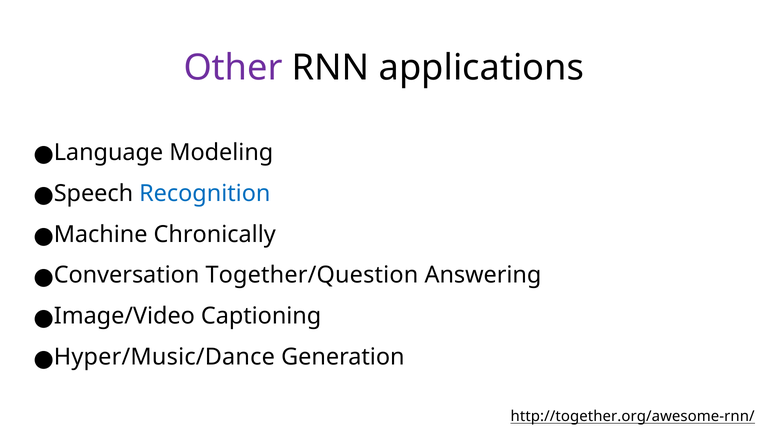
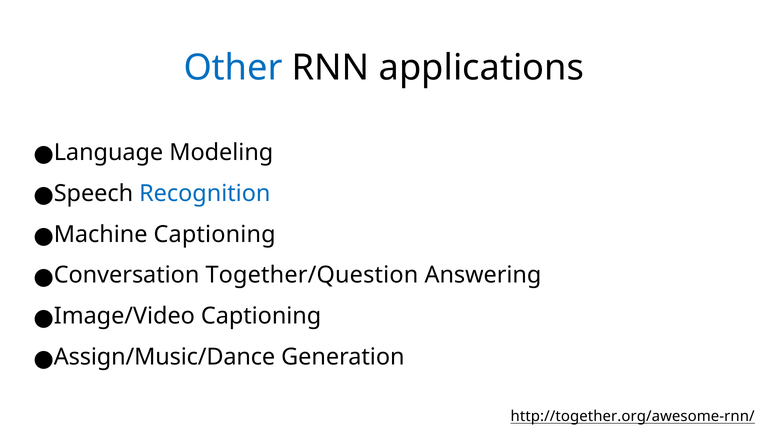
Other colour: purple -> blue
Machine Chronically: Chronically -> Captioning
Hyper/Music/Dance: Hyper/Music/Dance -> Assign/Music/Dance
